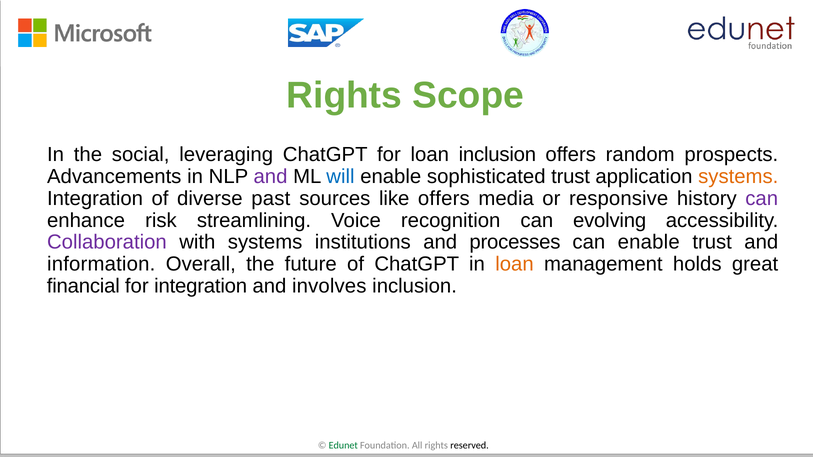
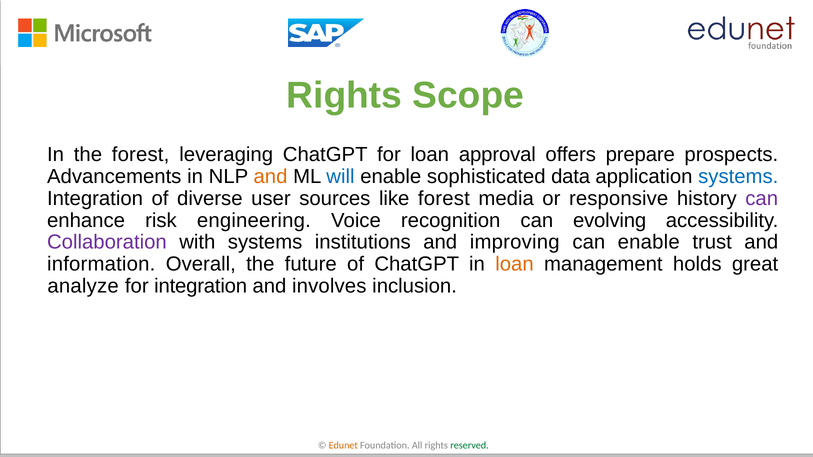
the social: social -> forest
loan inclusion: inclusion -> approval
random: random -> prepare
and at (271, 177) colour: purple -> orange
sophisticated trust: trust -> data
systems at (738, 177) colour: orange -> blue
past: past -> user
like offers: offers -> forest
streamlining: streamlining -> engineering
processes: processes -> improving
financial: financial -> analyze
Edunet colour: green -> orange
reserved colour: black -> green
